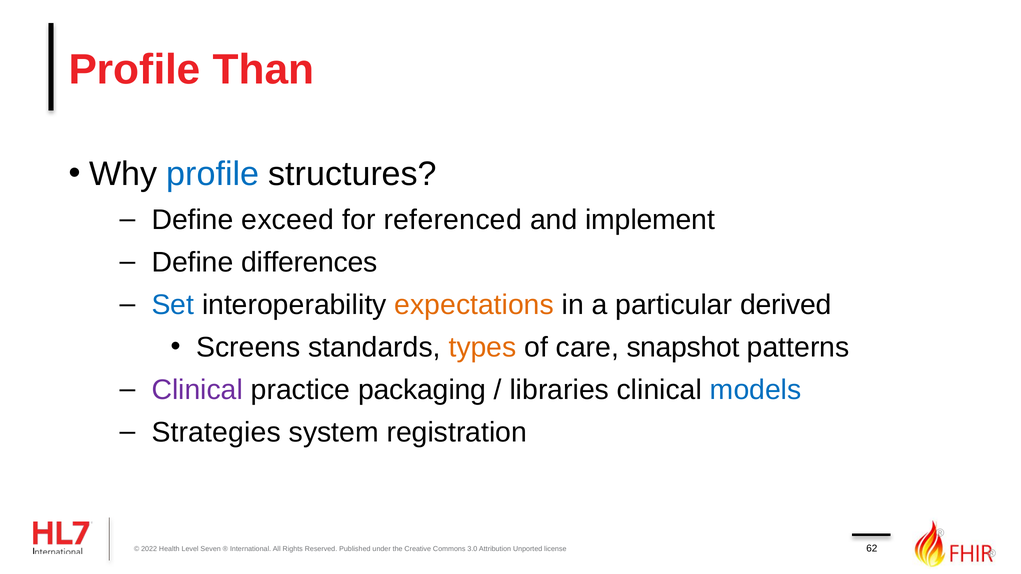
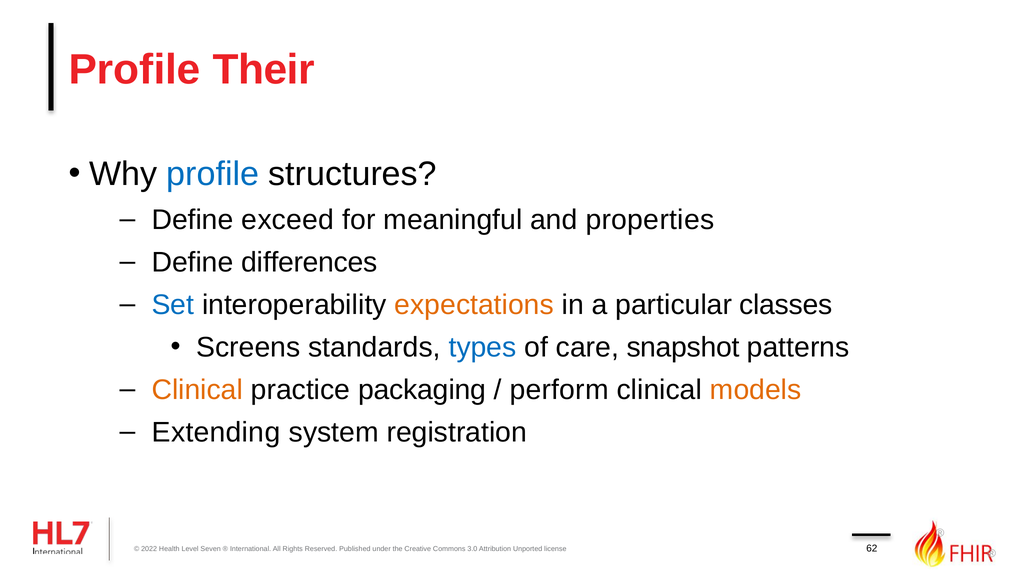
Than: Than -> Their
referenced: referenced -> meaningful
implement: implement -> properties
derived: derived -> classes
types colour: orange -> blue
Clinical at (197, 390) colour: purple -> orange
libraries: libraries -> perform
models colour: blue -> orange
Strategies: Strategies -> Extending
